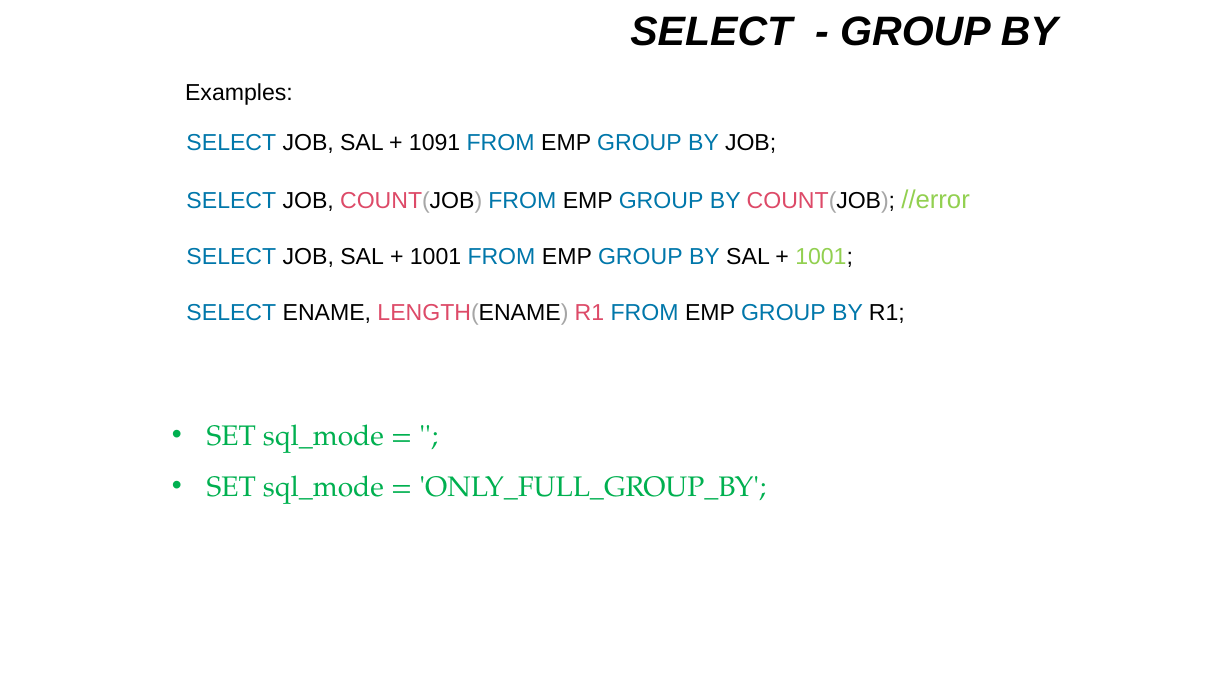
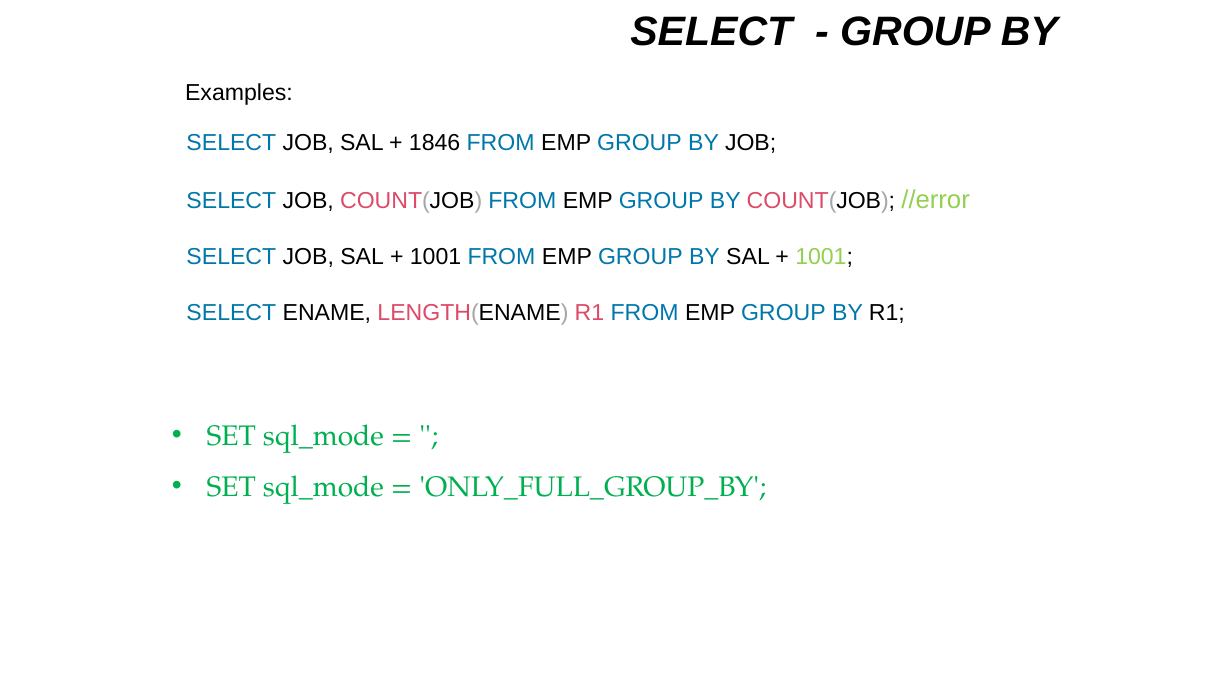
1091: 1091 -> 1846
